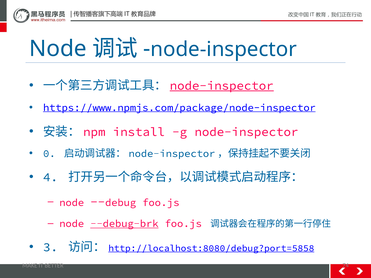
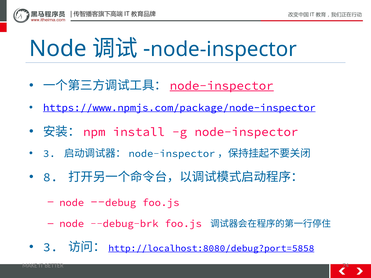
0 at (49, 154): 0 -> 3
4: 4 -> 8
--debug-brk underline: present -> none
